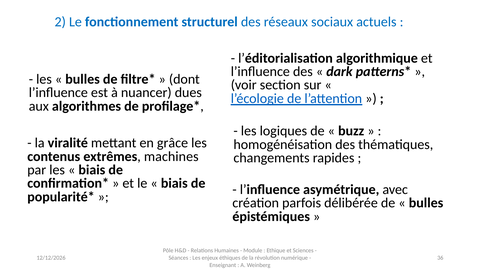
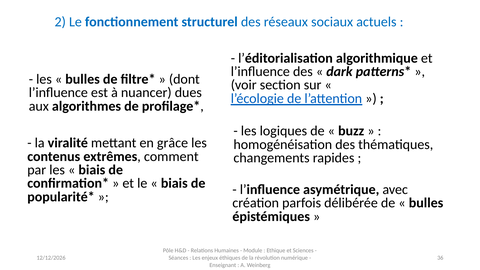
machines: machines -> comment
